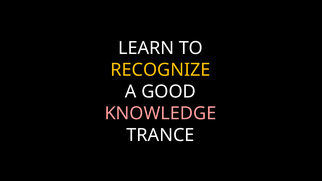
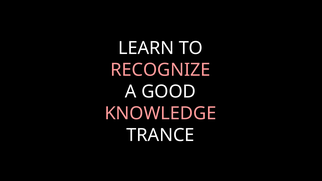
RECOGNIZE colour: yellow -> pink
